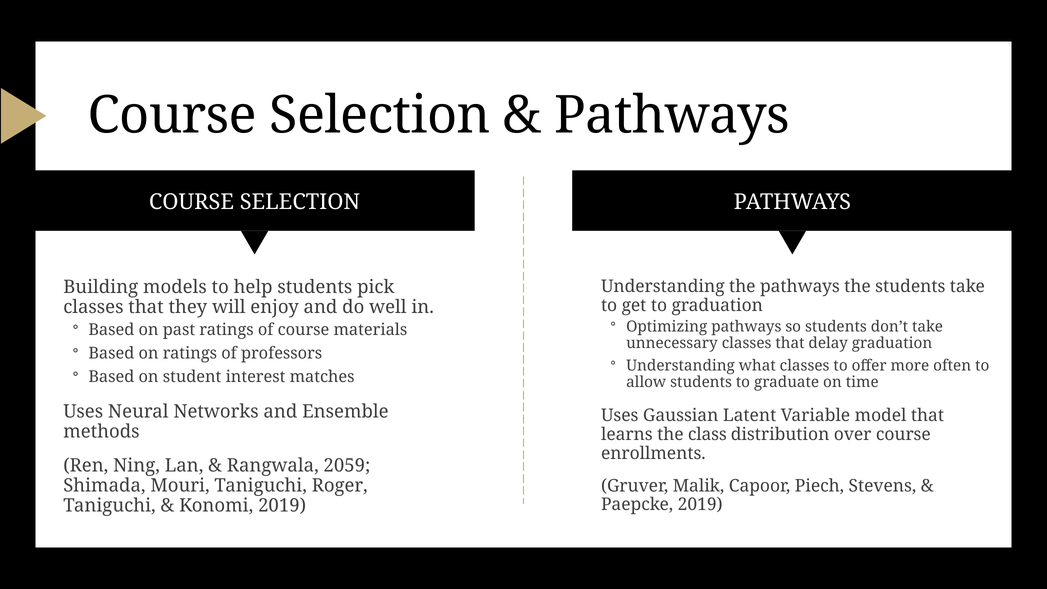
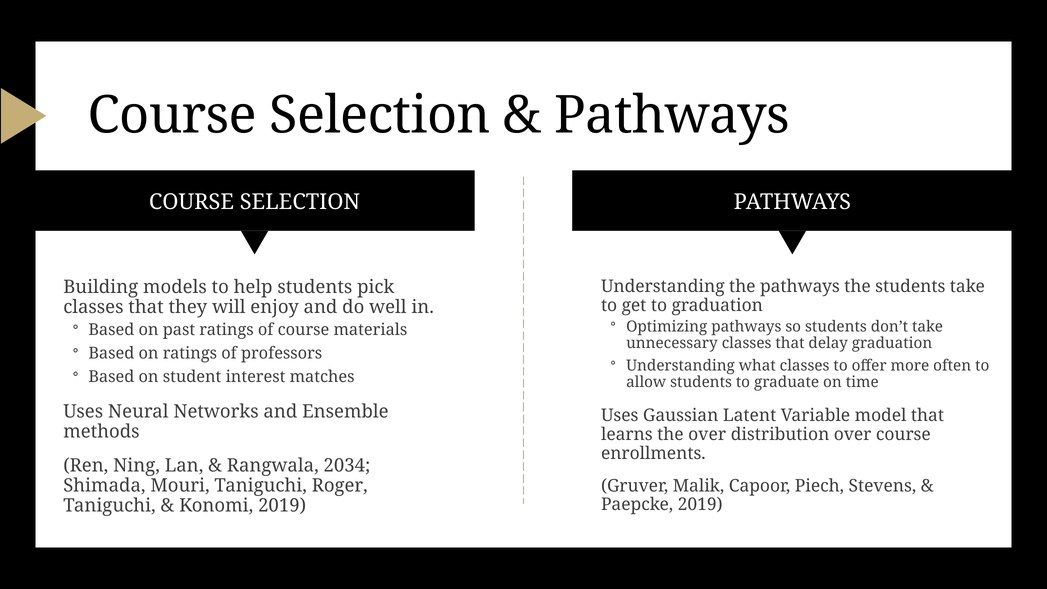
the class: class -> over
2059: 2059 -> 2034
